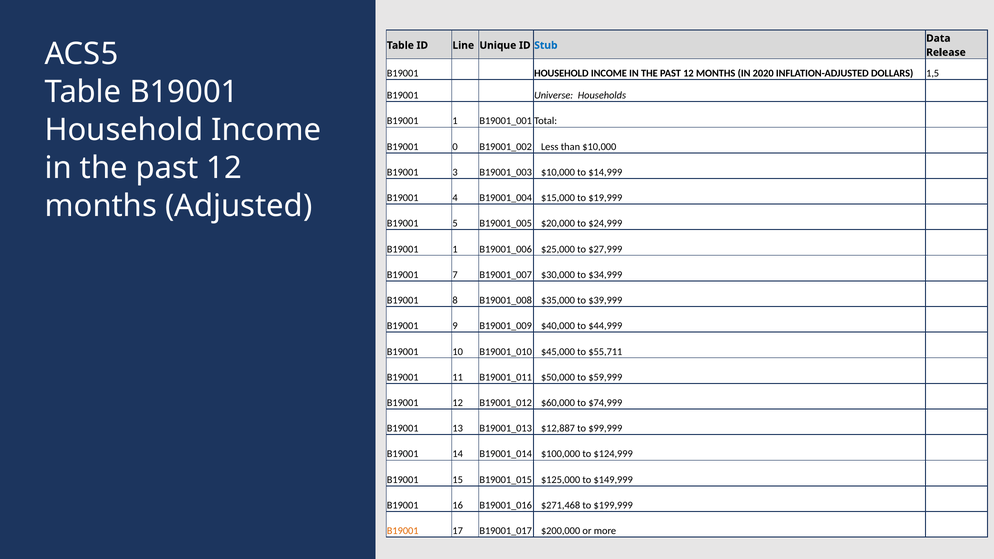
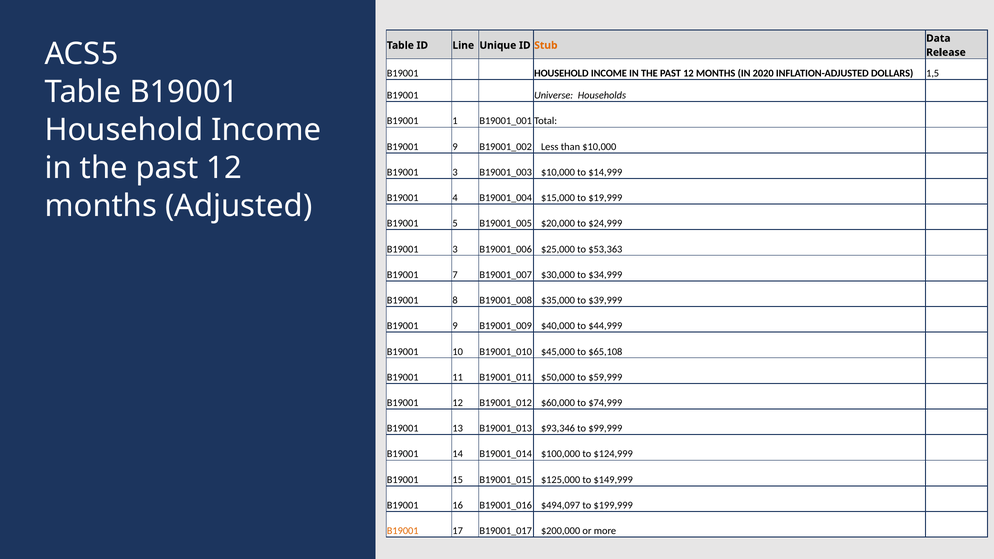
Stub colour: blue -> orange
0 at (455, 147): 0 -> 9
1 at (455, 249): 1 -> 3
$27,999: $27,999 -> $53,363
$55,711: $55,711 -> $65,108
$12,887: $12,887 -> $93,346
$271,468: $271,468 -> $494,097
